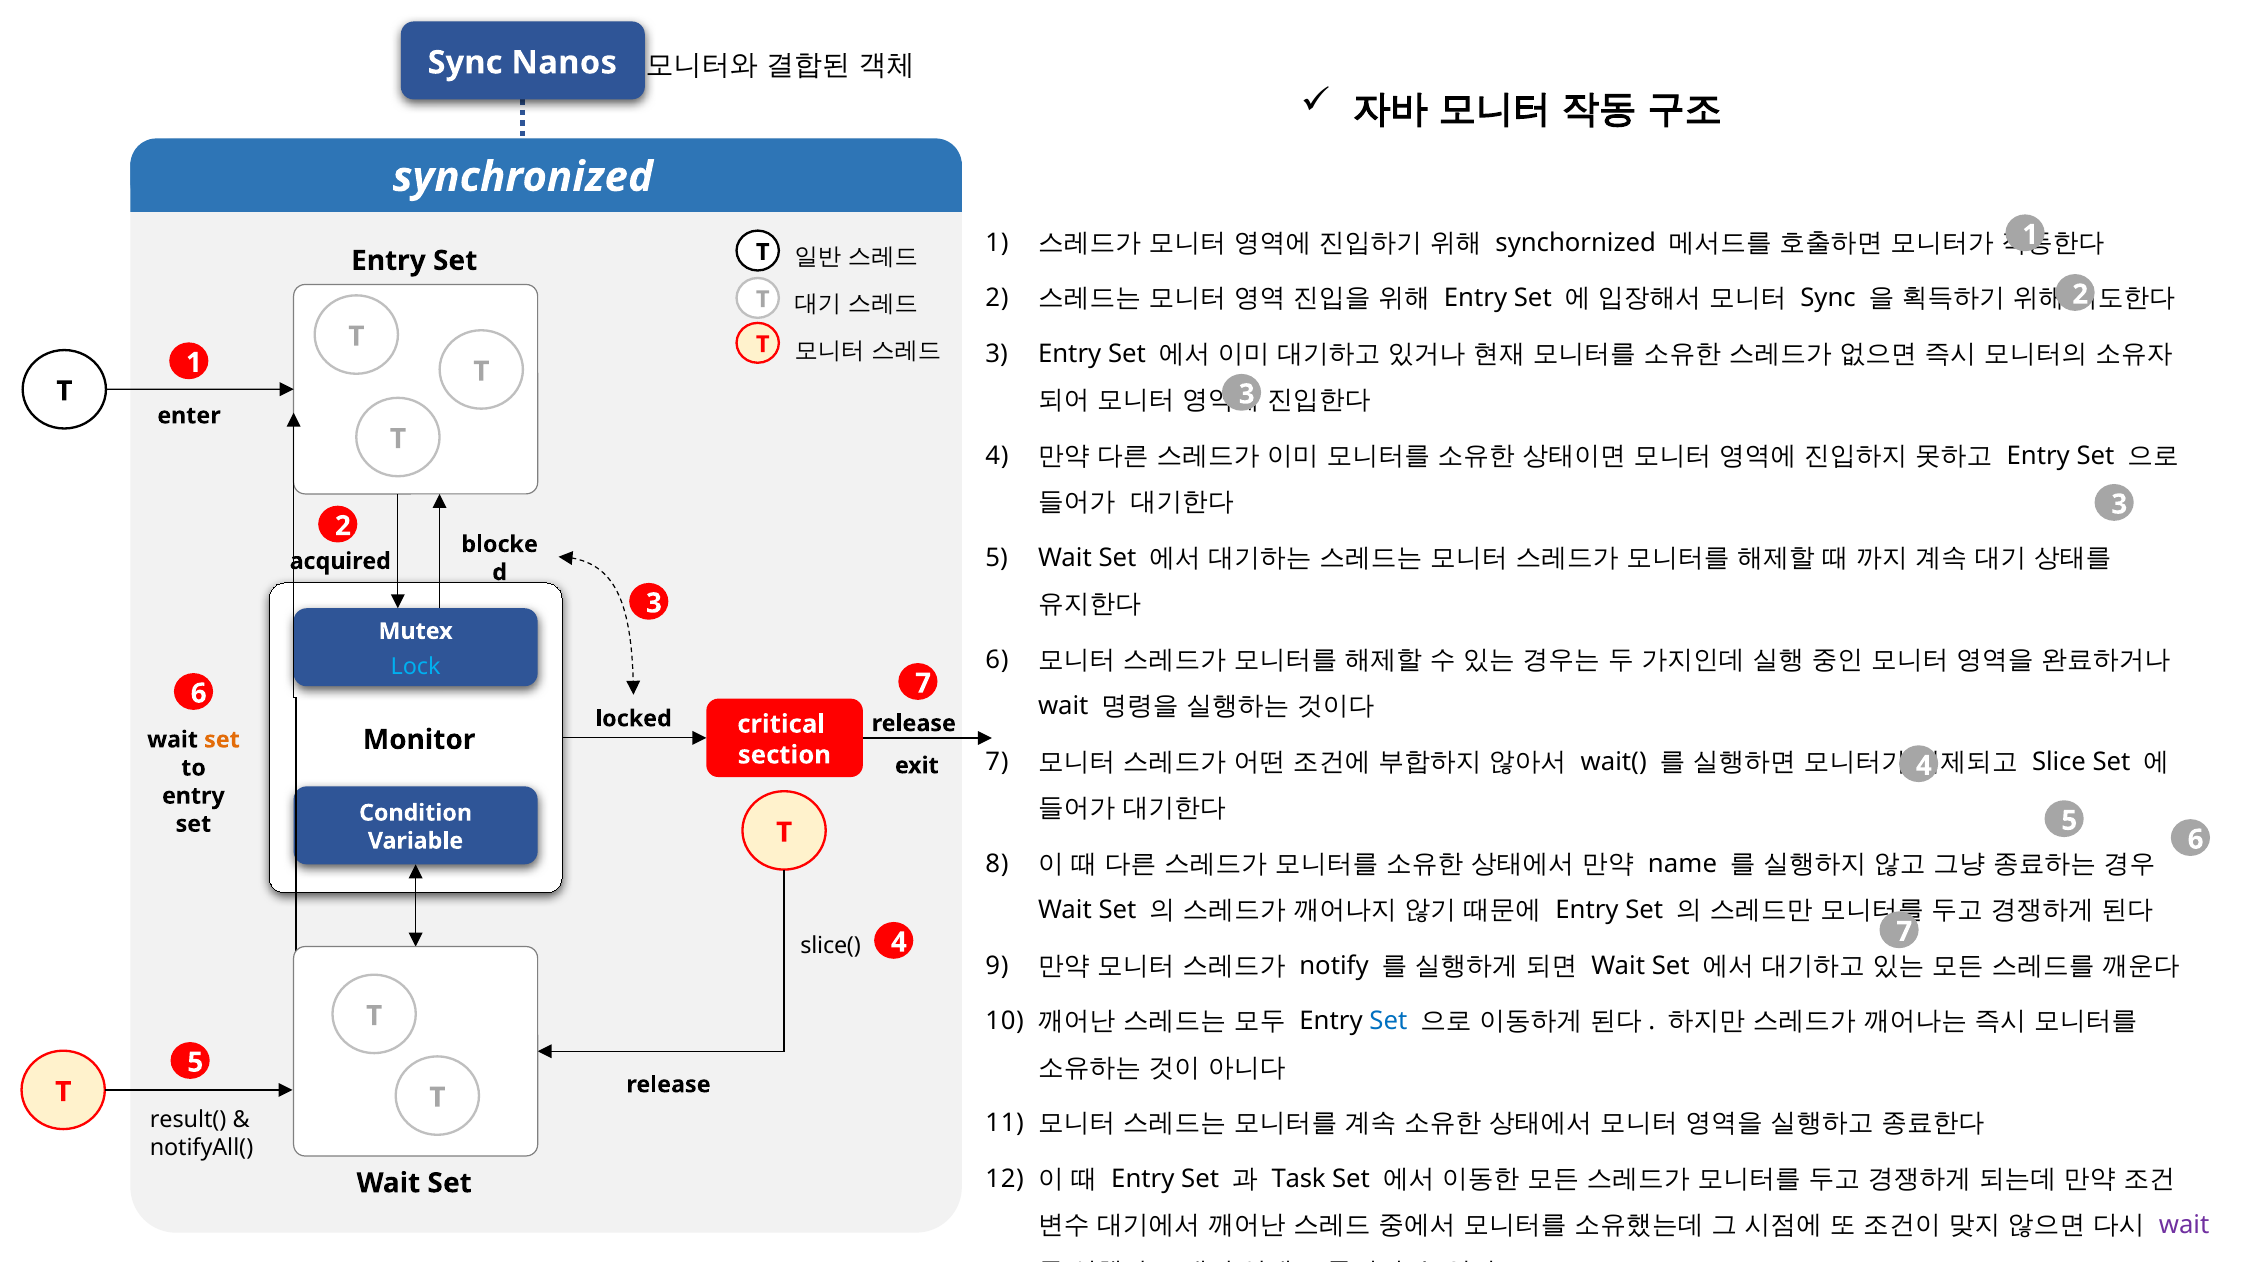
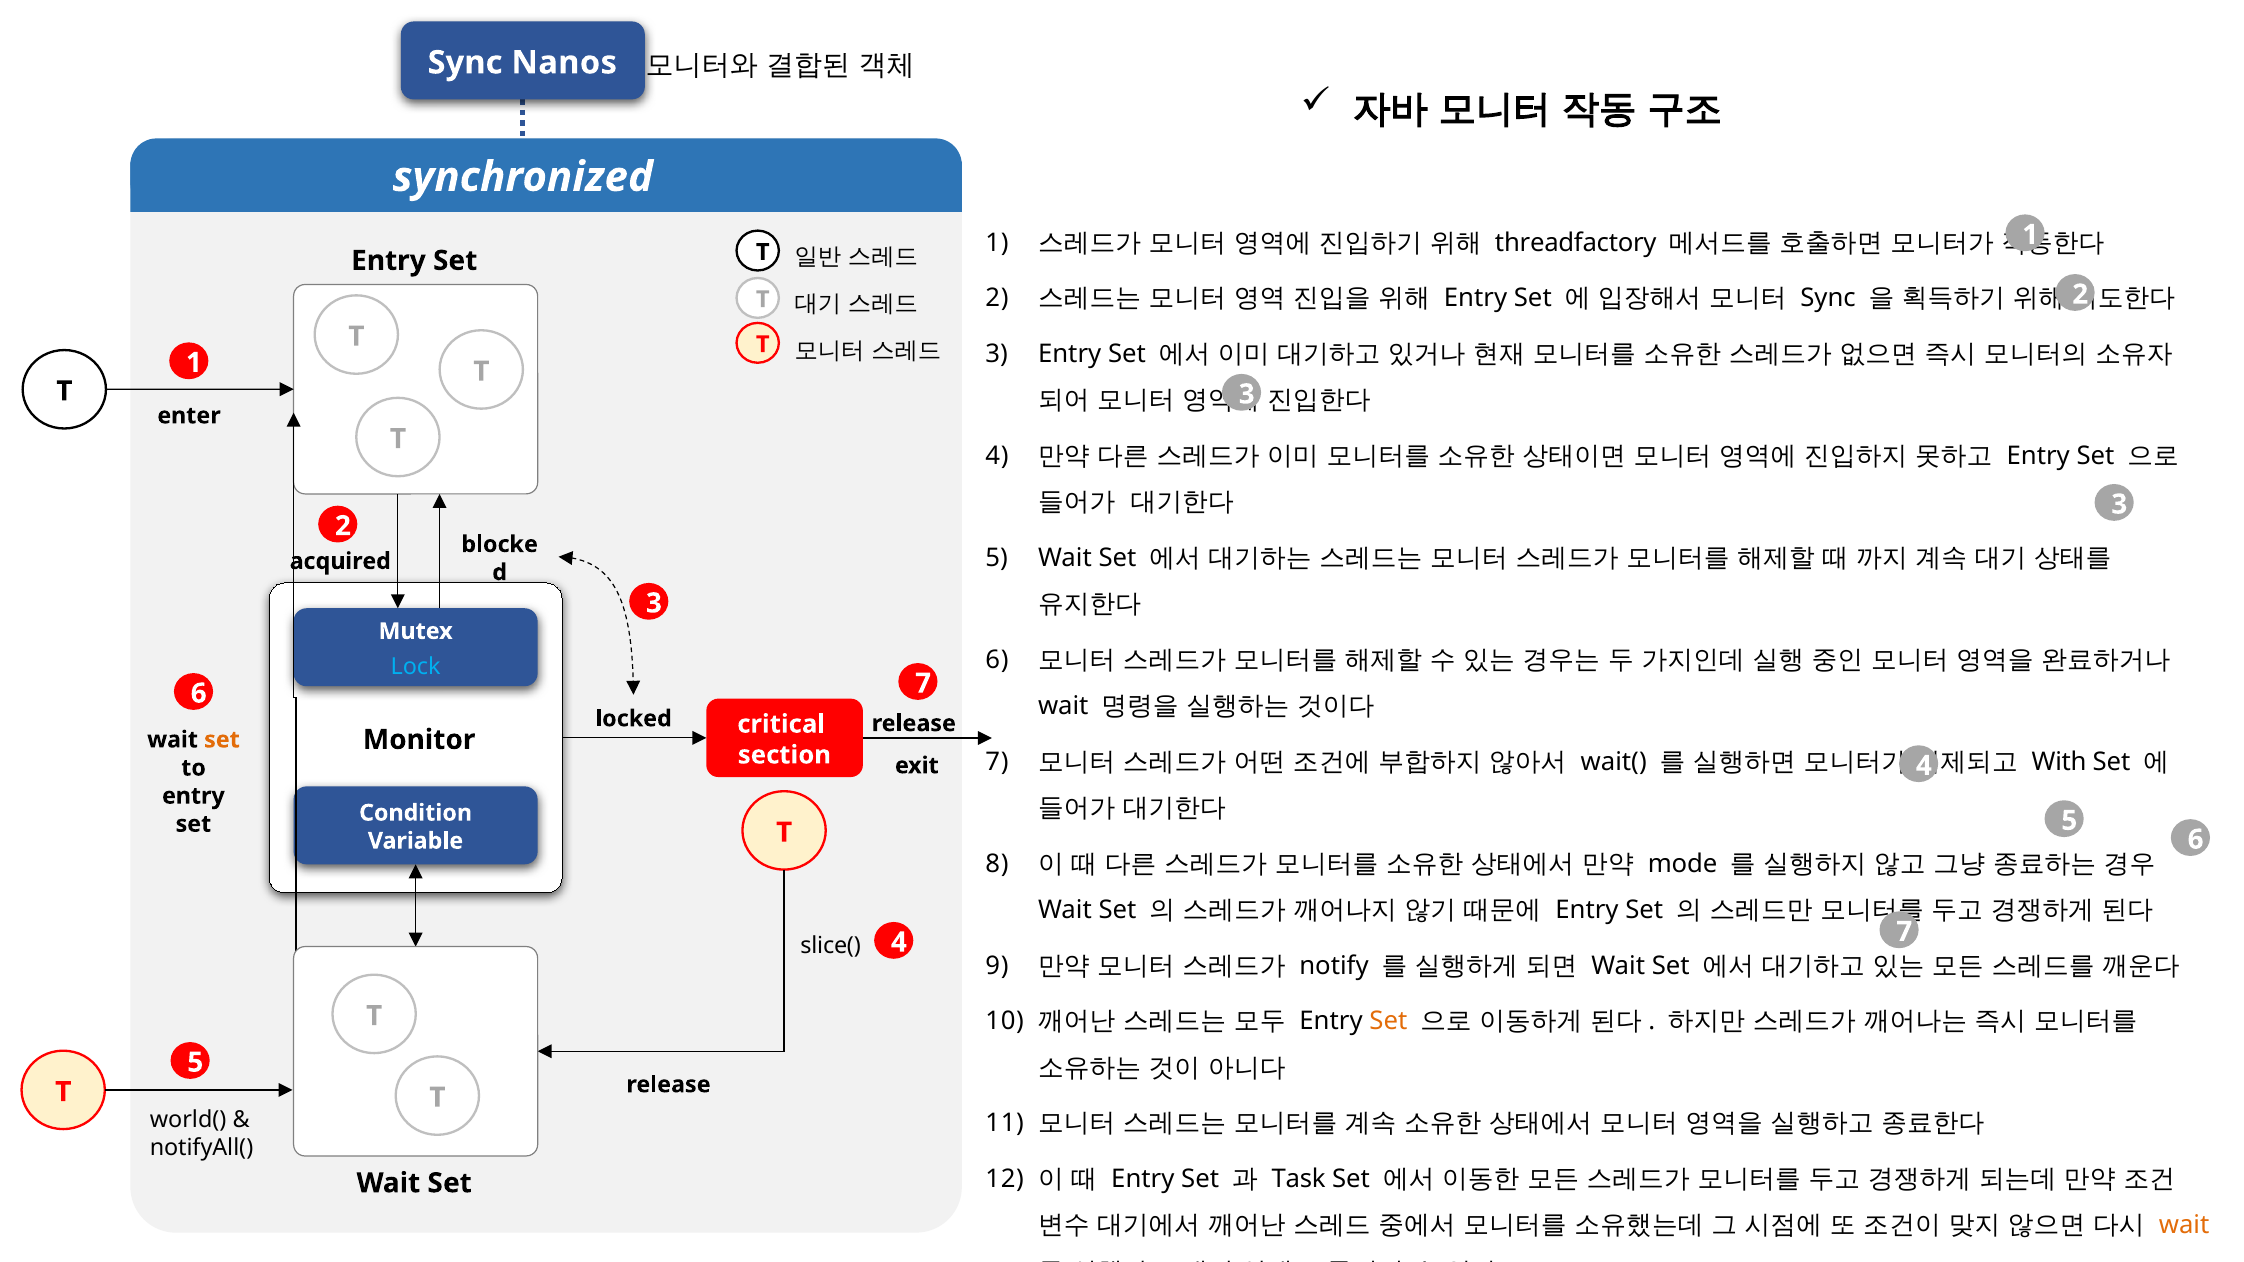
synchornized: synchornized -> threadfactory
Slice: Slice -> With
name: name -> mode
Set at (1388, 1022) colour: blue -> orange
result(: result( -> world(
wait at (2184, 1226) colour: purple -> orange
